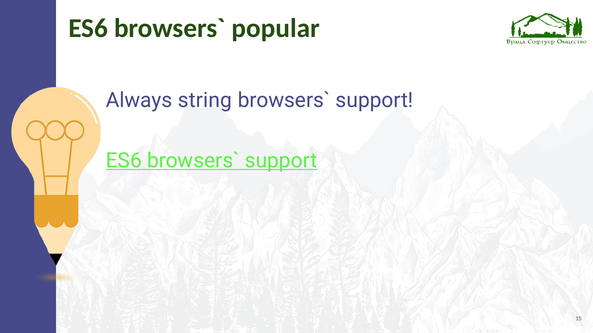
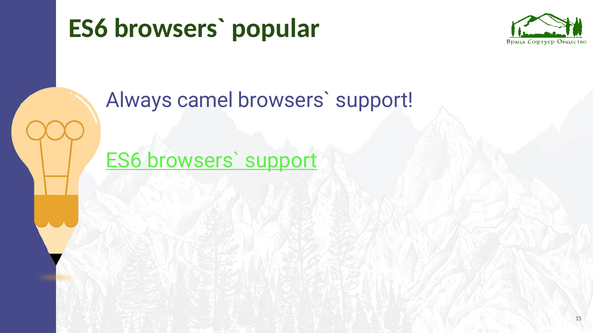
string: string -> camel
